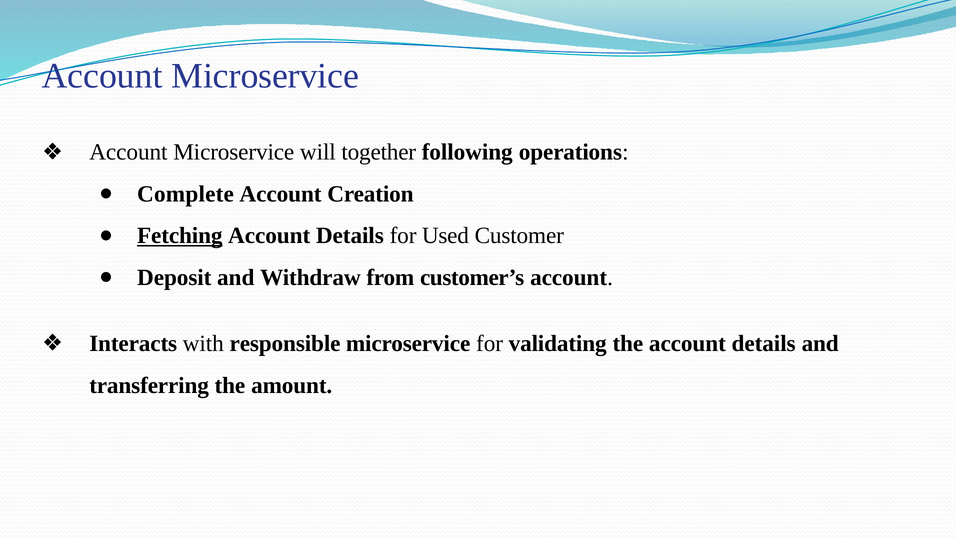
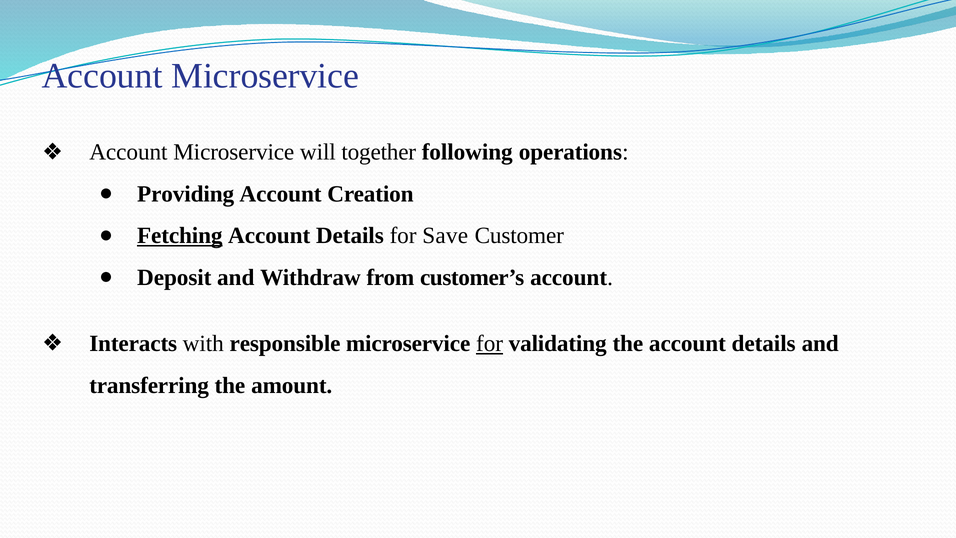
Complete: Complete -> Providing
Used: Used -> Save
for at (490, 343) underline: none -> present
